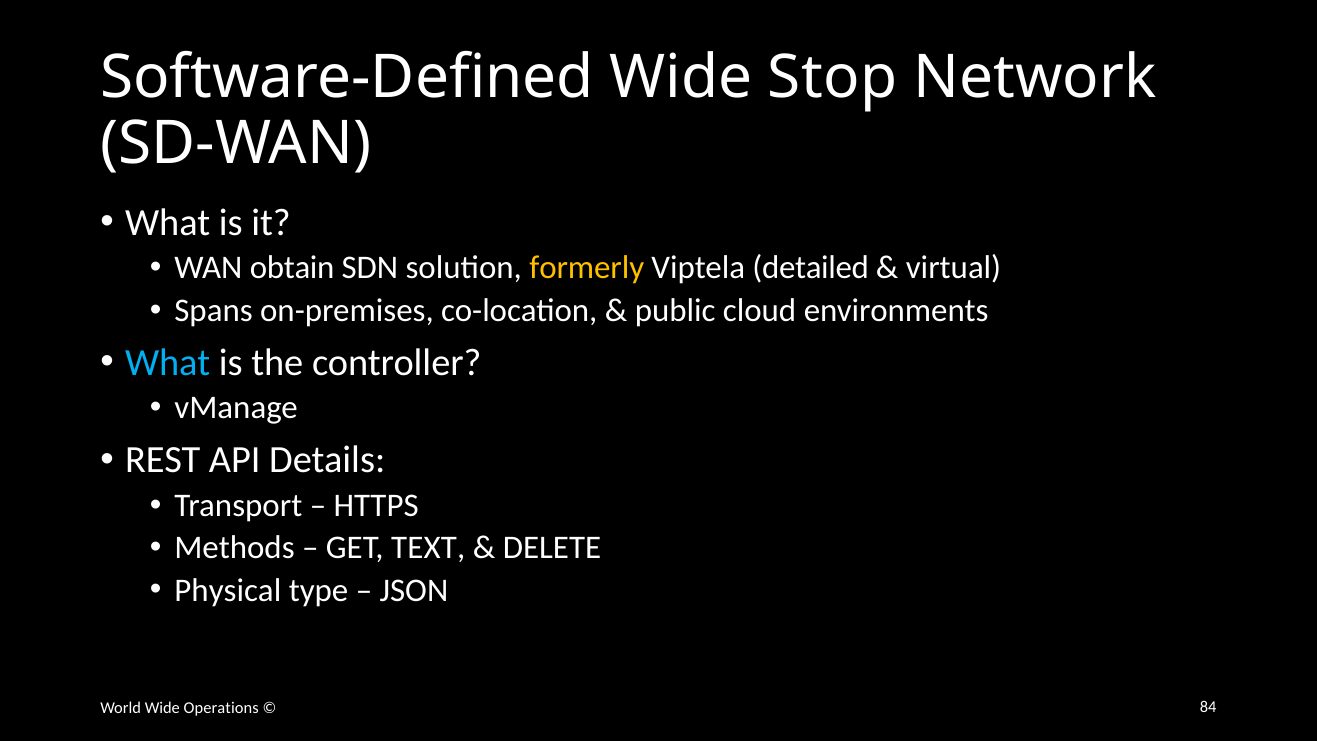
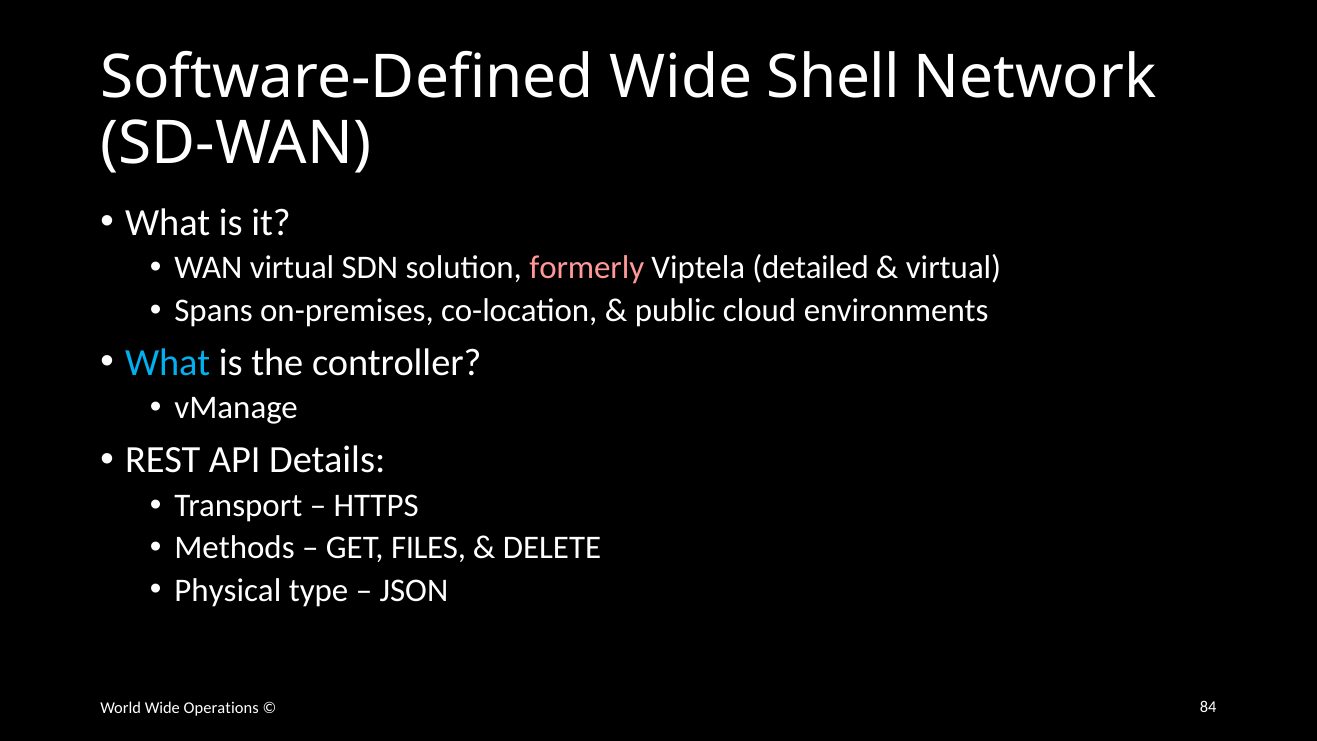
Stop: Stop -> Shell
WAN obtain: obtain -> virtual
formerly colour: yellow -> pink
TEXT: TEXT -> FILES
